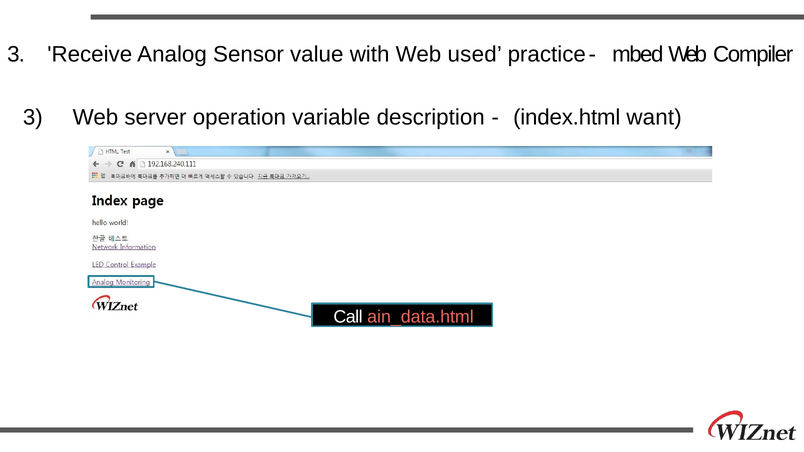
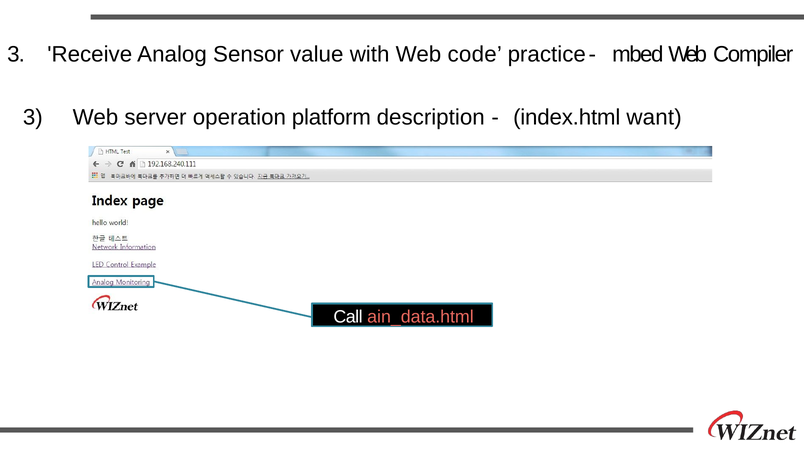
used: used -> code
variable: variable -> platform
